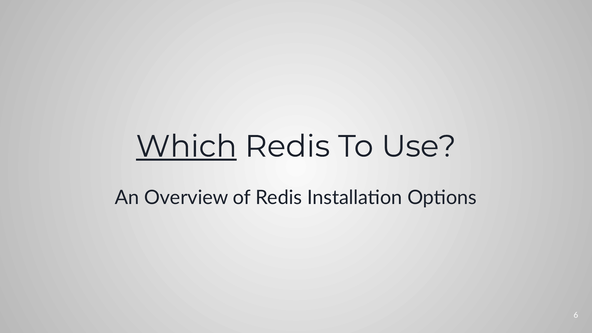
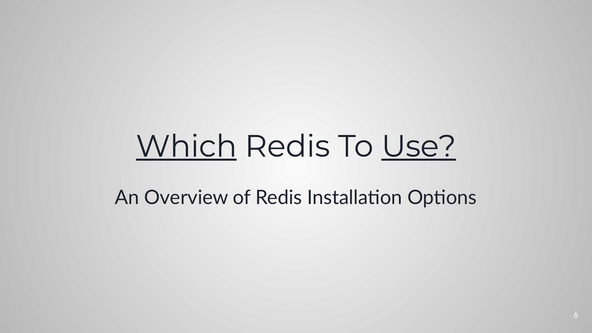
Use underline: none -> present
